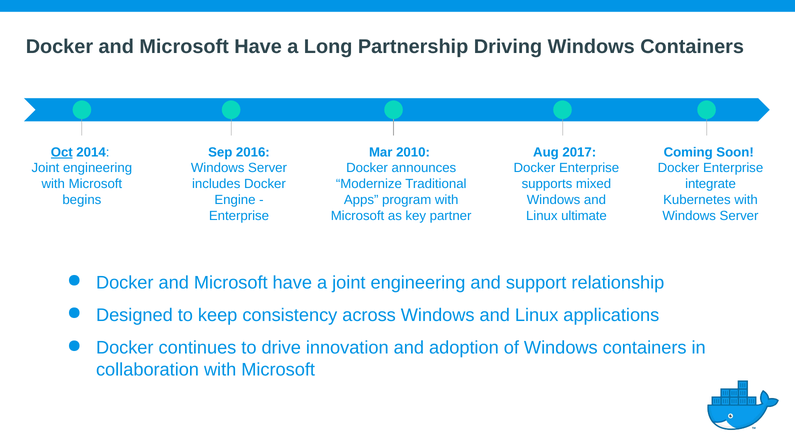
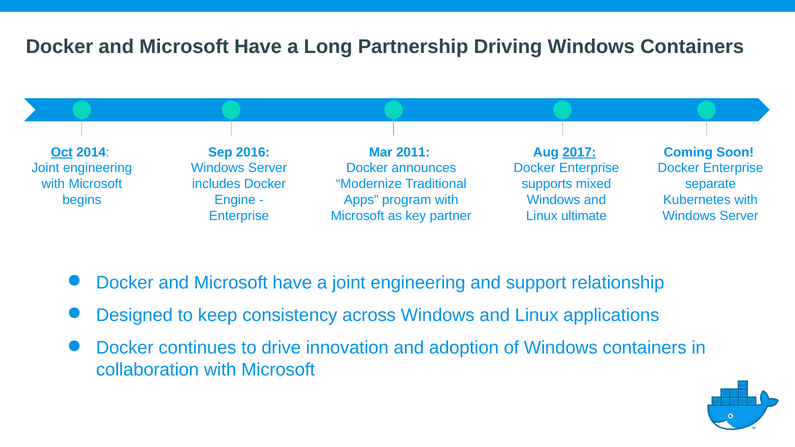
2010: 2010 -> 2011
2017 underline: none -> present
integrate: integrate -> separate
